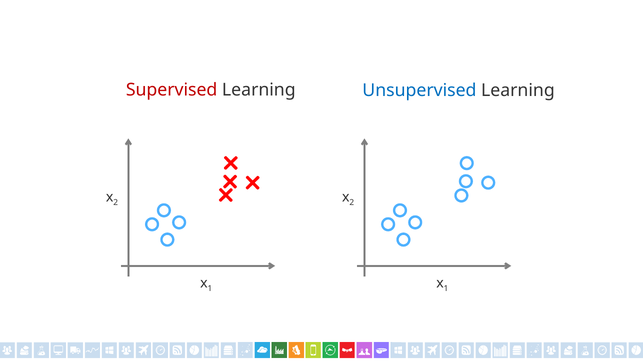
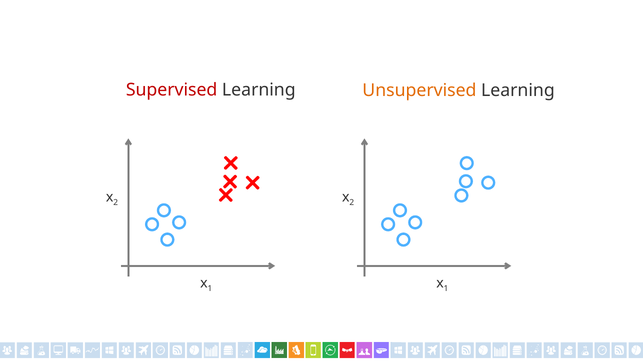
Unsupervised colour: blue -> orange
